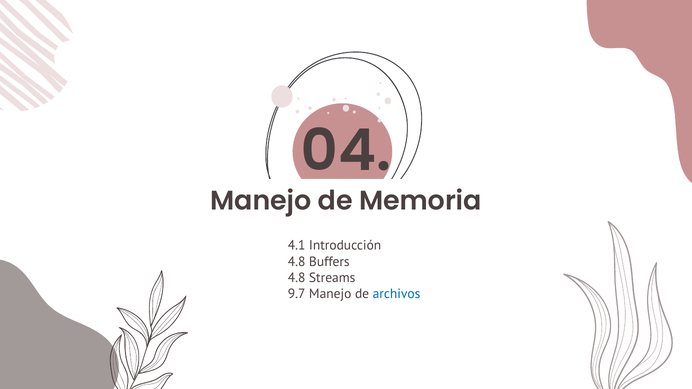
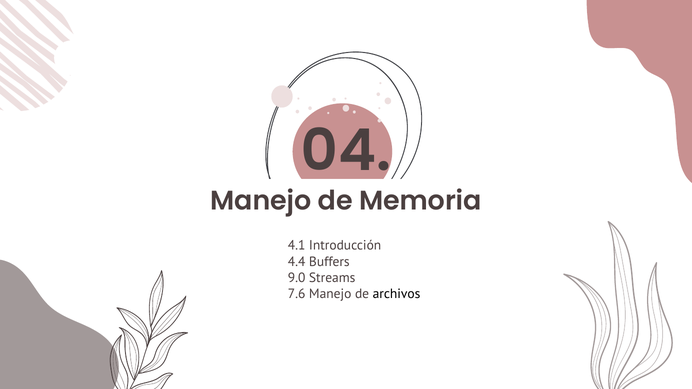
4.8 at (297, 262): 4.8 -> 4.4
4.8 at (297, 278): 4.8 -> 9.0
9.7: 9.7 -> 7.6
archivos colour: blue -> black
